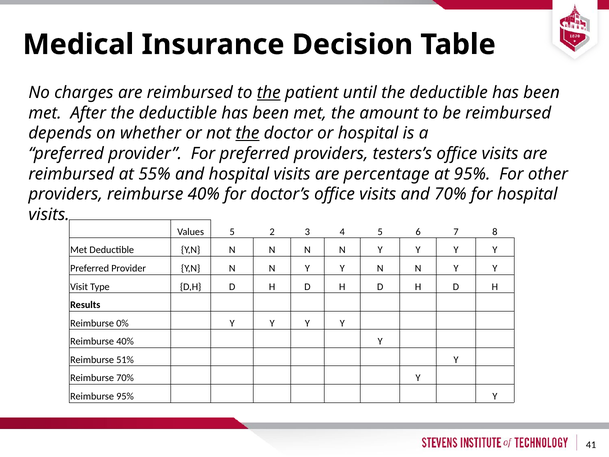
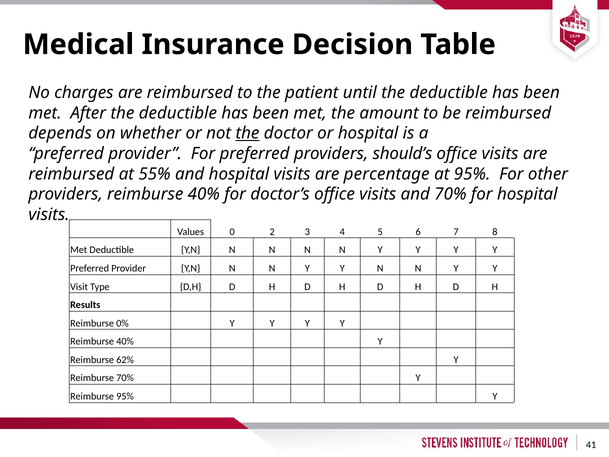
the at (269, 93) underline: present -> none
testers’s: testers’s -> should’s
Values 5: 5 -> 0
51%: 51% -> 62%
